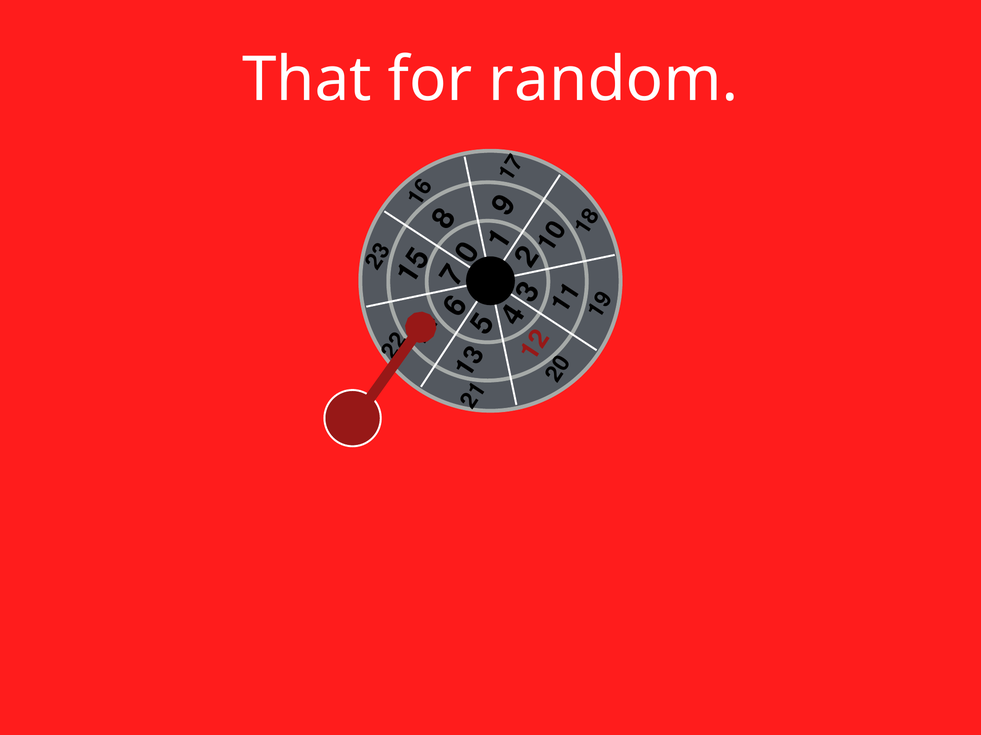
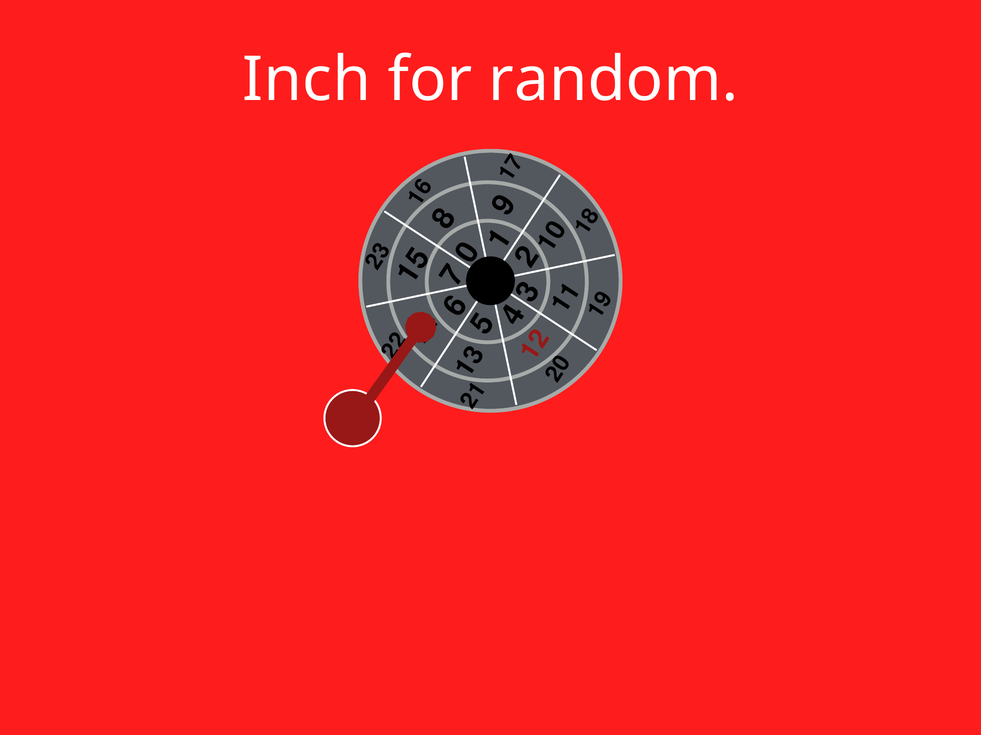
That: That -> Inch
